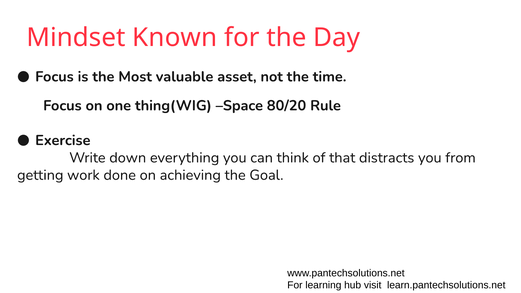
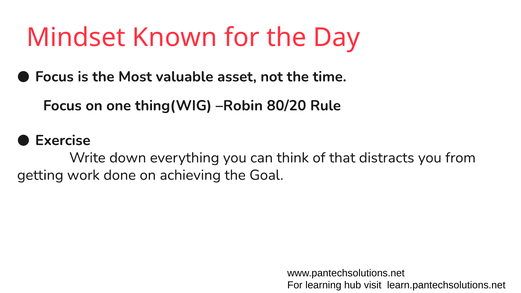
Space: Space -> Robin
